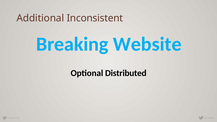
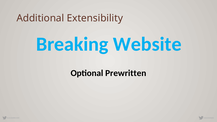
Inconsistent: Inconsistent -> Extensibility
Distributed: Distributed -> Prewritten
